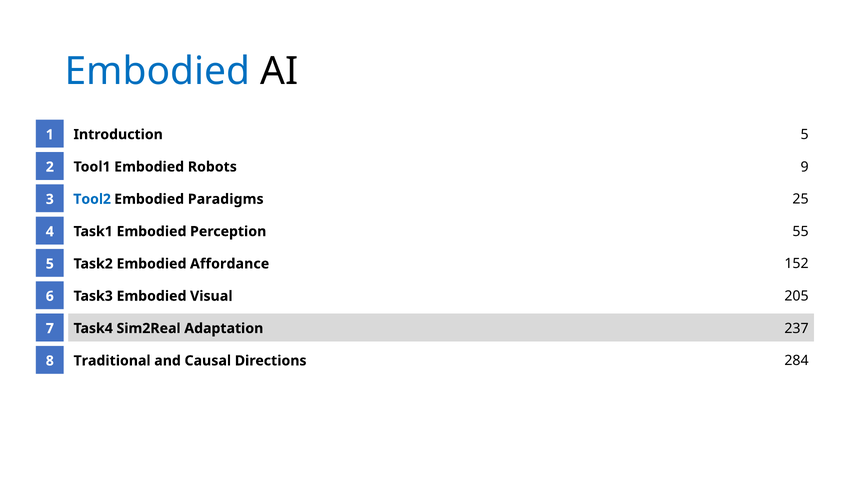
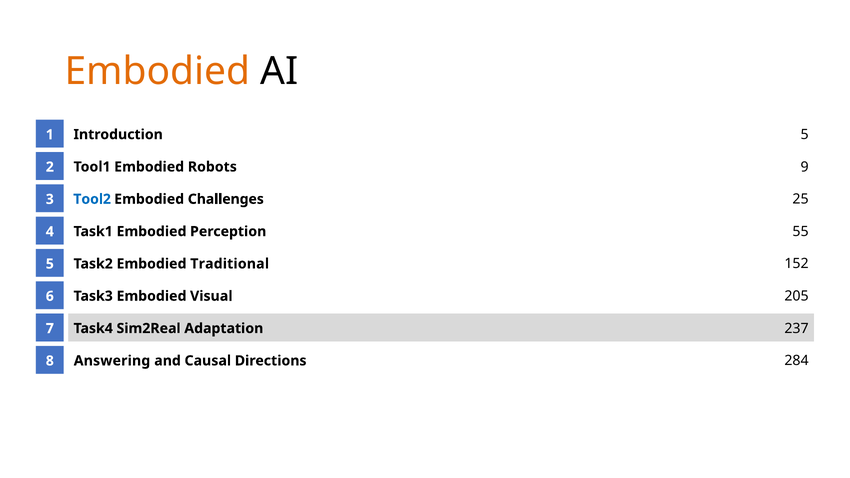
Embodied at (158, 71) colour: blue -> orange
Paradigms: Paradigms -> Challenges
Affordance: Affordance -> Traditional
Traditional: Traditional -> Answering
